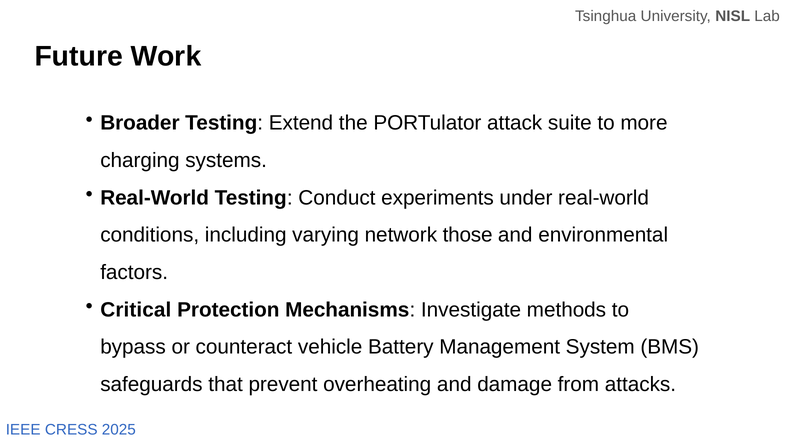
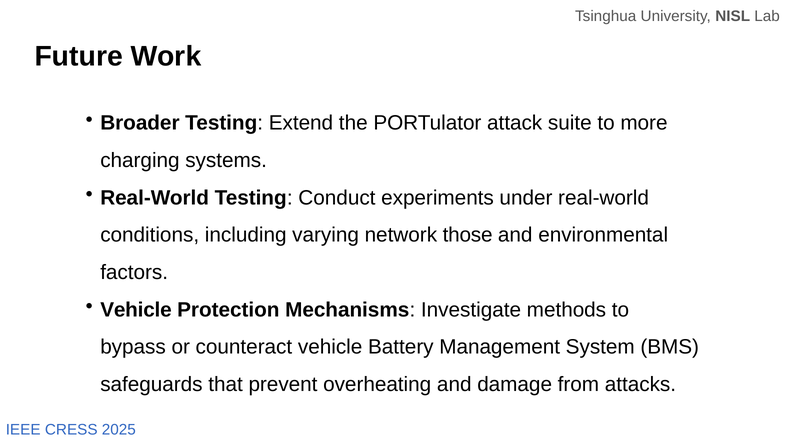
Critical at (136, 310): Critical -> Vehicle
